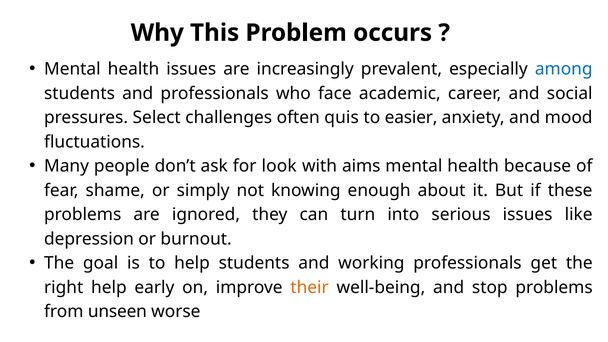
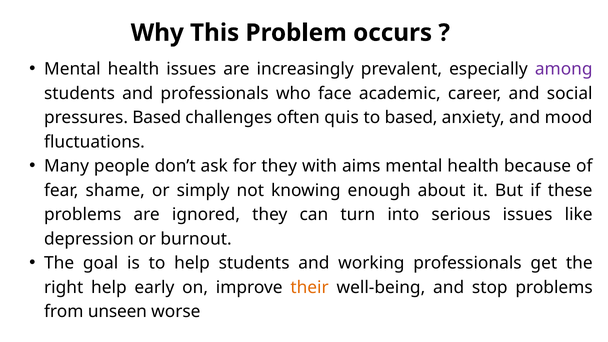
among colour: blue -> purple
pressures Select: Select -> Based
to easier: easier -> based
for look: look -> they
